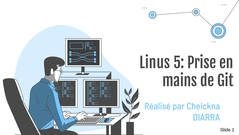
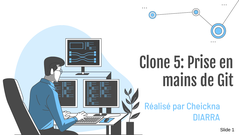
Linus: Linus -> Clone
